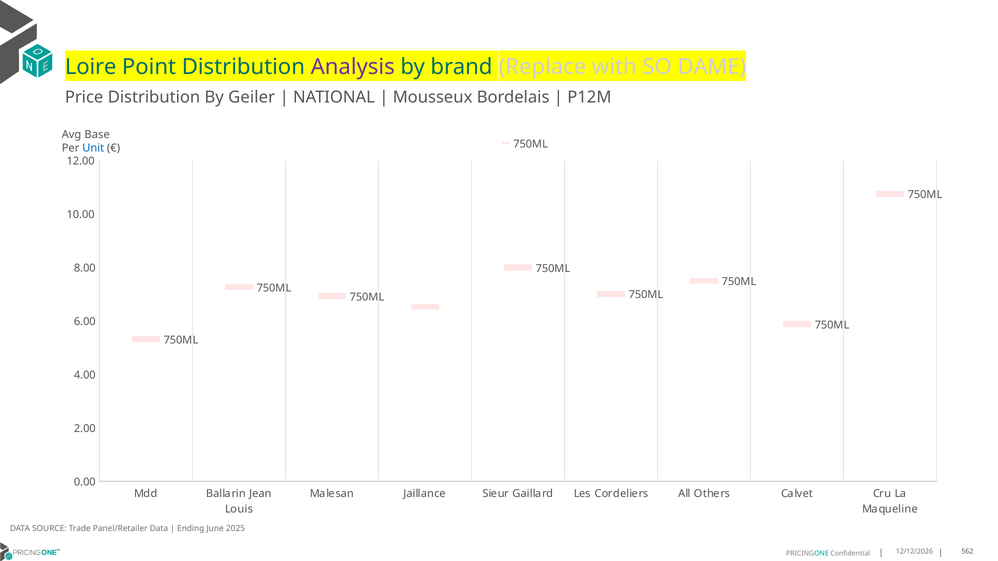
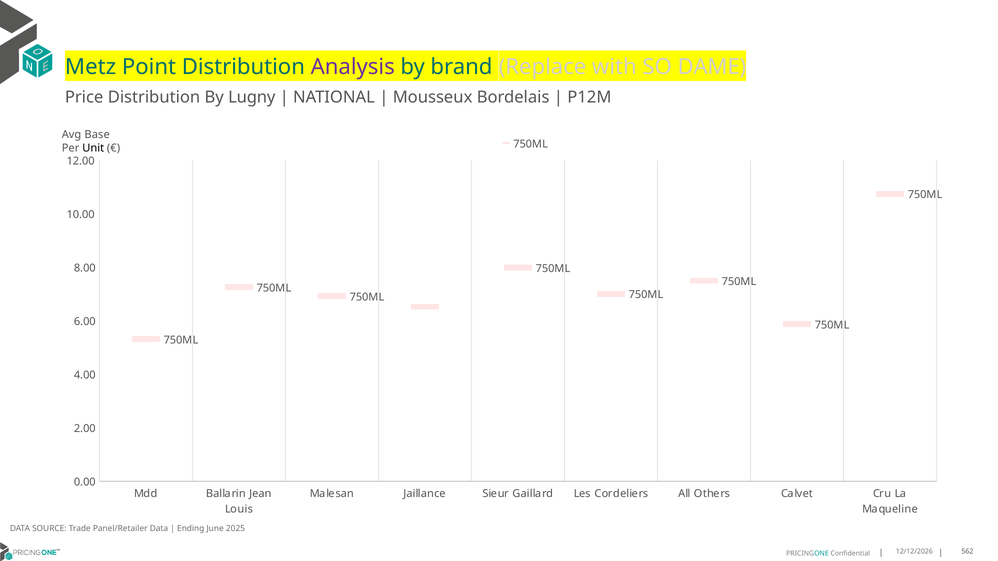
Loire: Loire -> Metz
Geiler: Geiler -> Lugny
Unit colour: blue -> black
